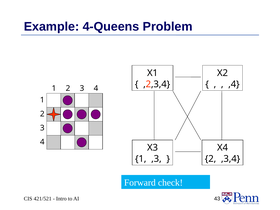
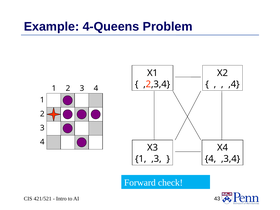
2 at (210, 159): 2 -> 4
